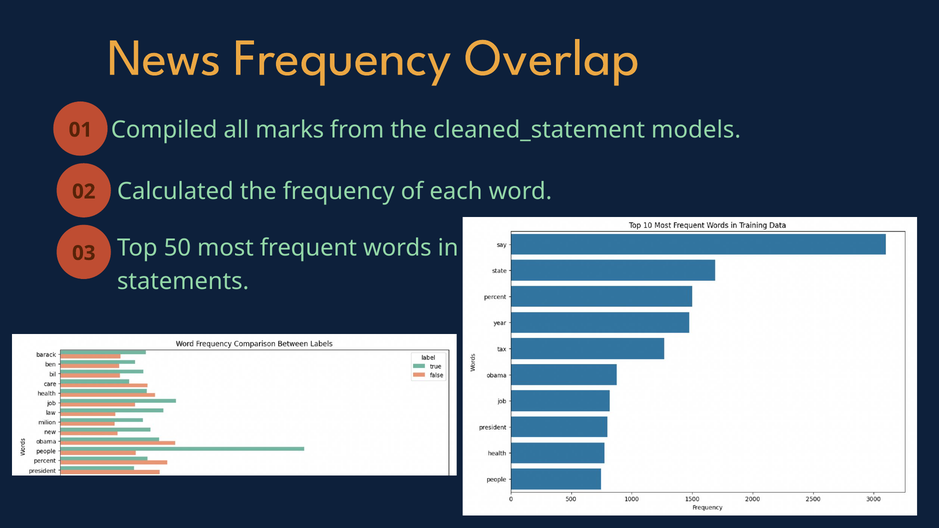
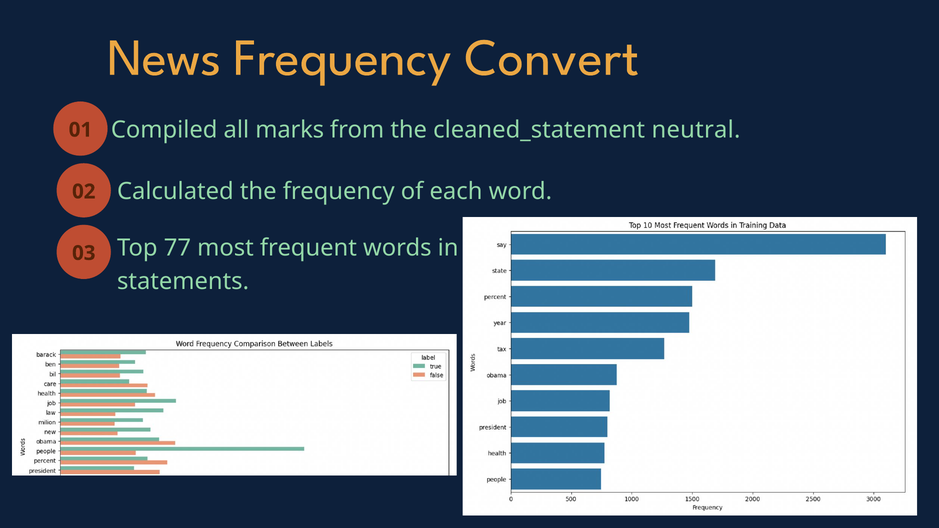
Overlap: Overlap -> Convert
models: models -> neutral
50: 50 -> 77
